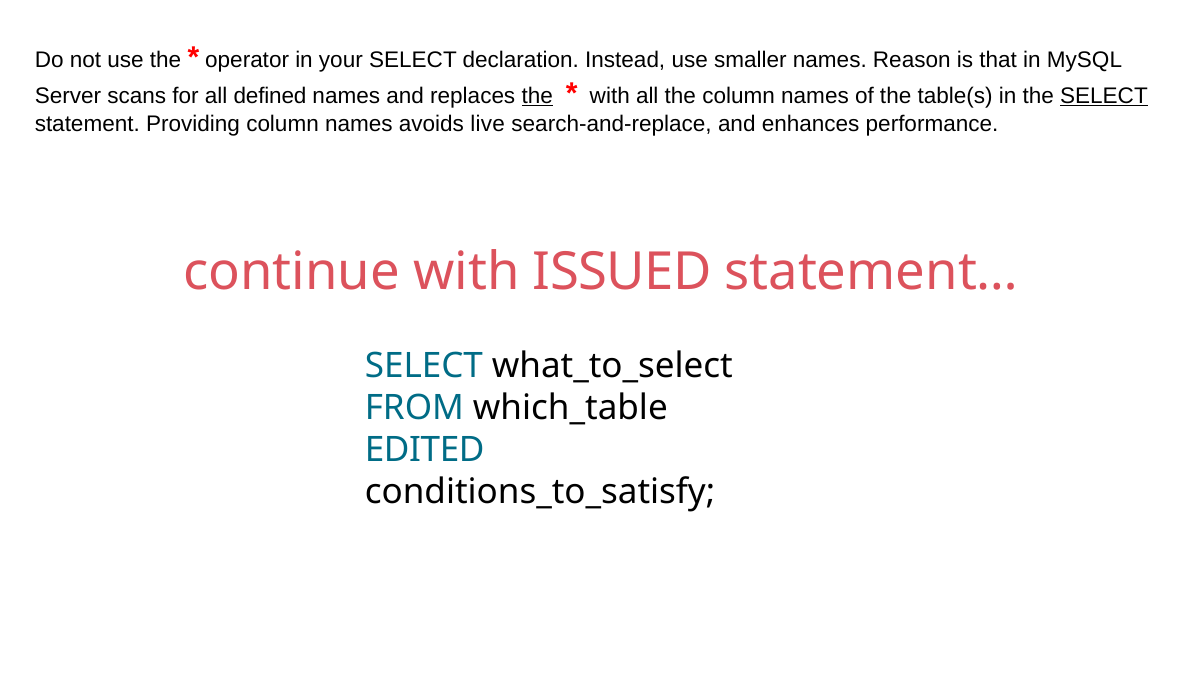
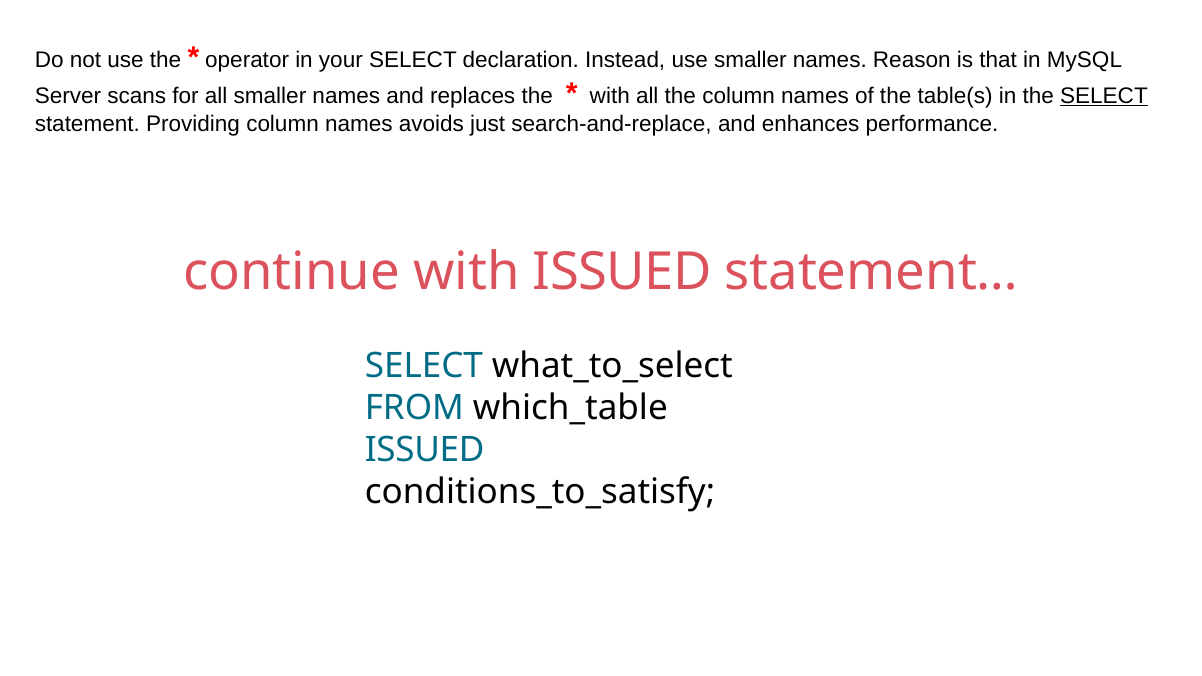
all defined: defined -> smaller
the at (537, 96) underline: present -> none
live: live -> just
EDITED at (425, 450): EDITED -> ISSUED
